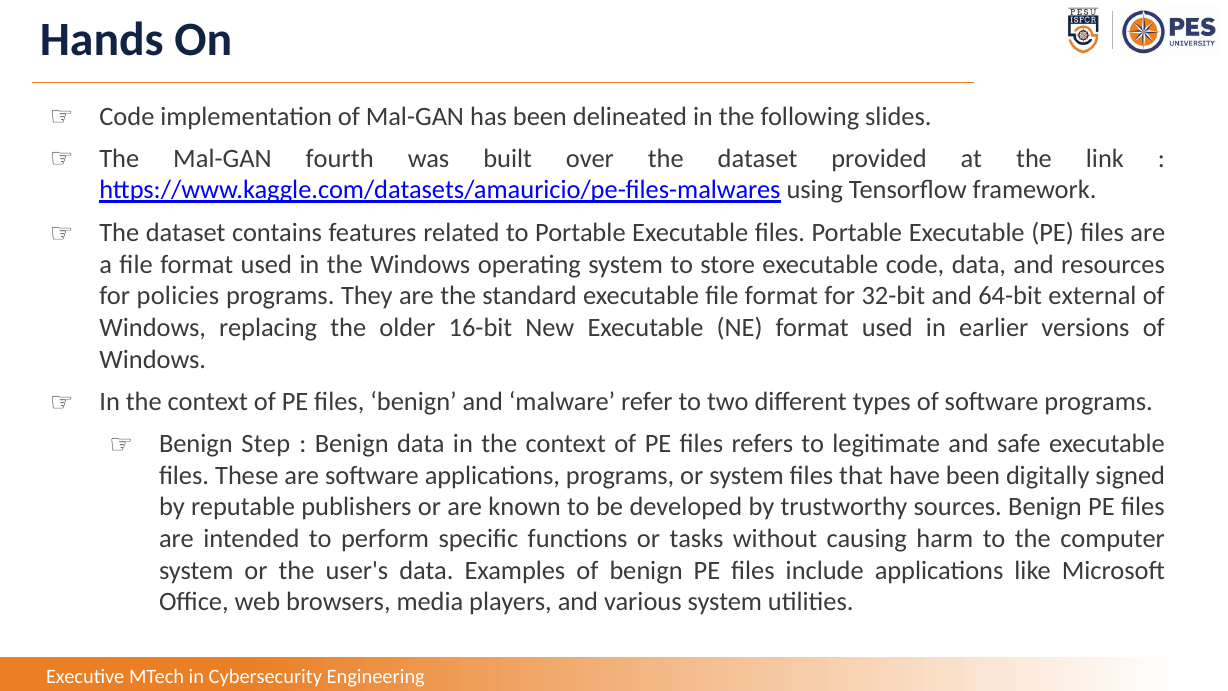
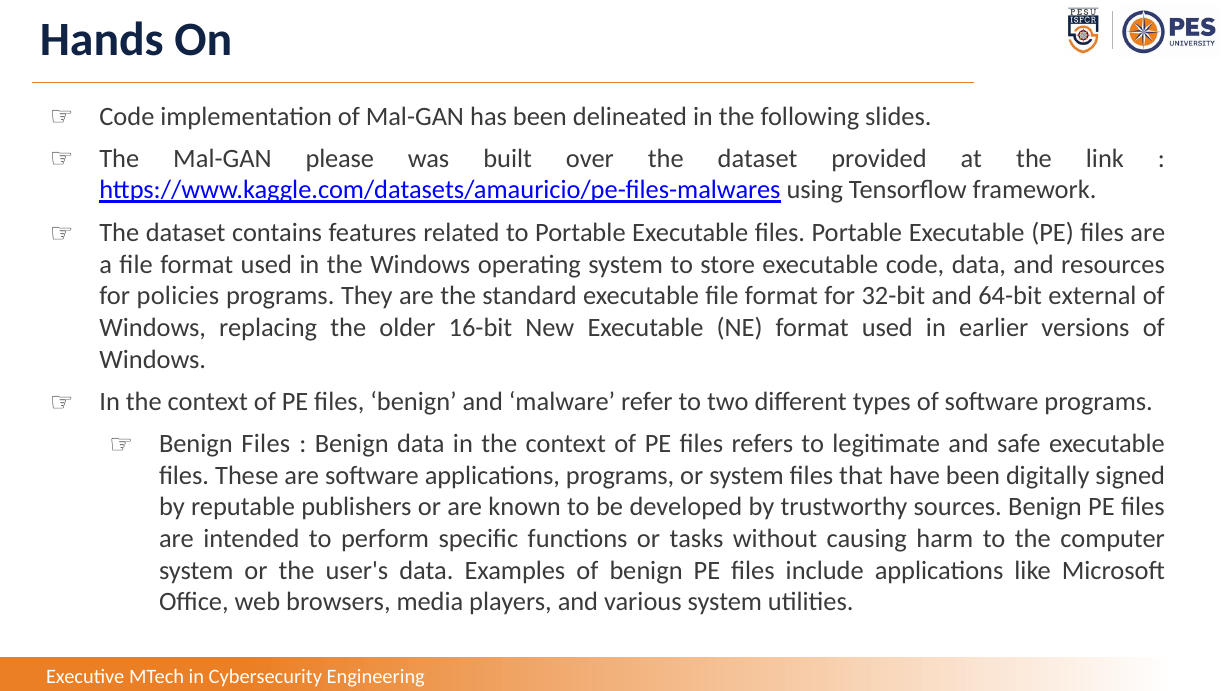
fourth: fourth -> please
Benign Step: Step -> Files
